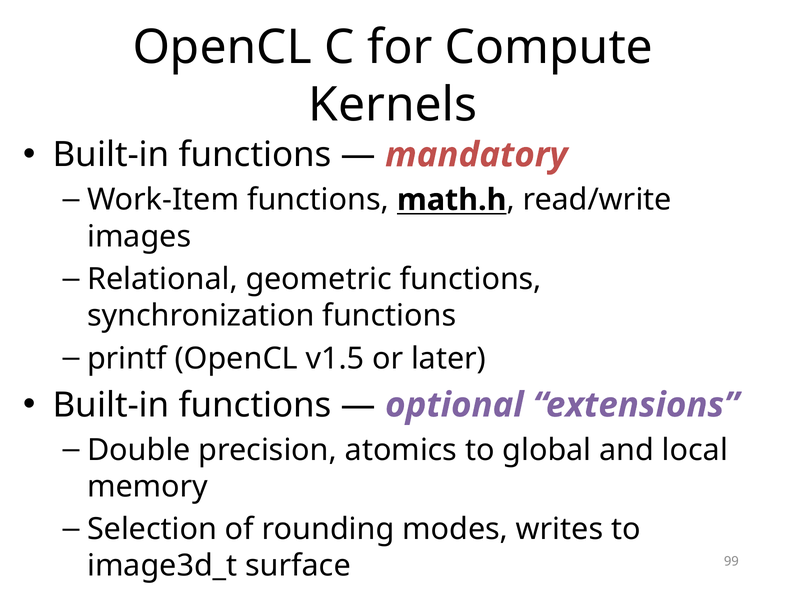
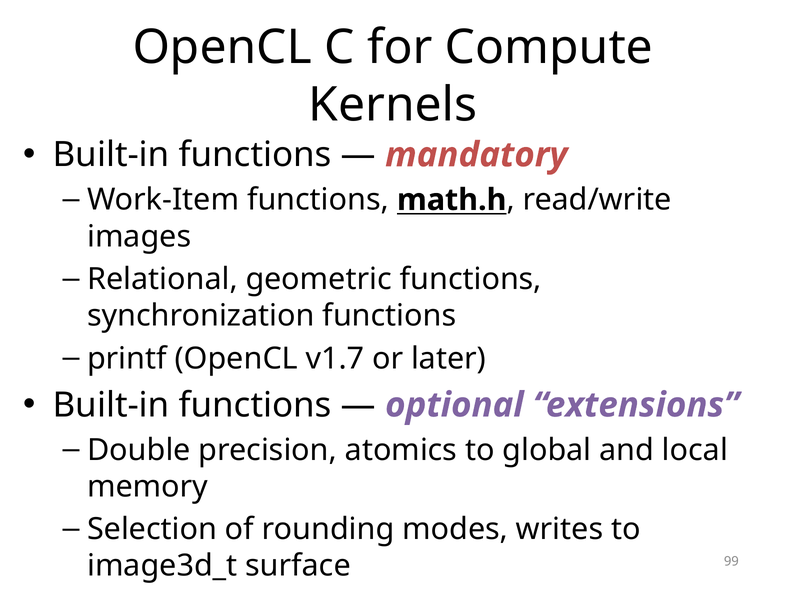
v1.5: v1.5 -> v1.7
